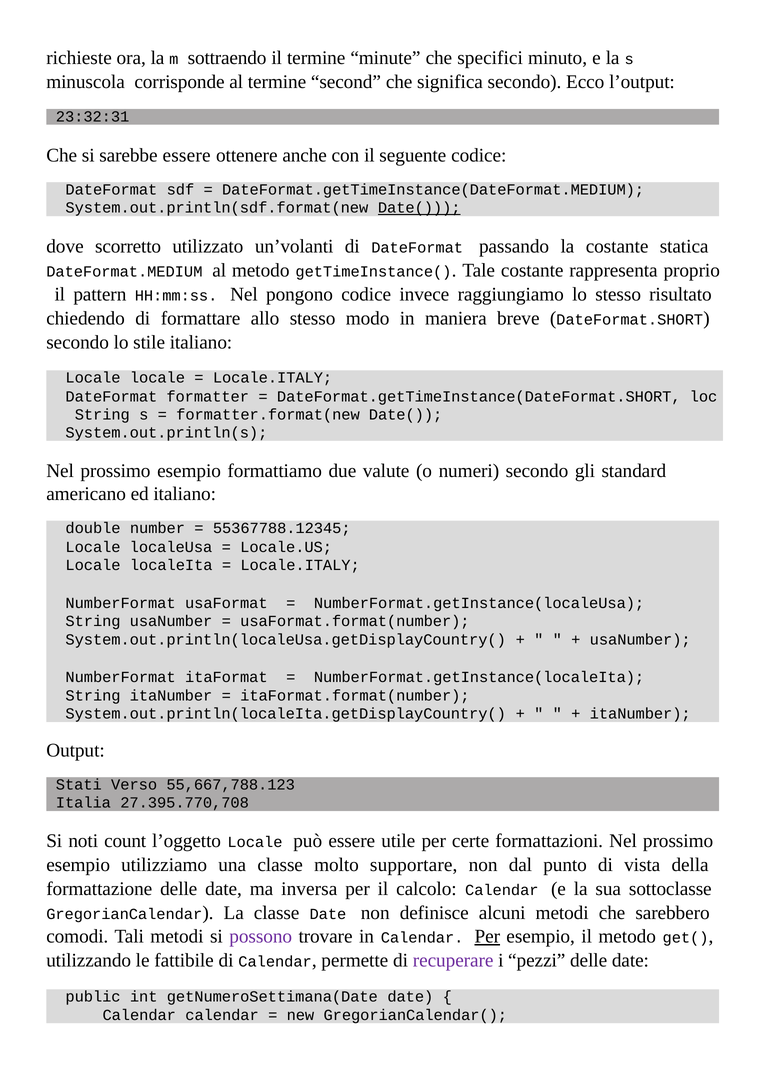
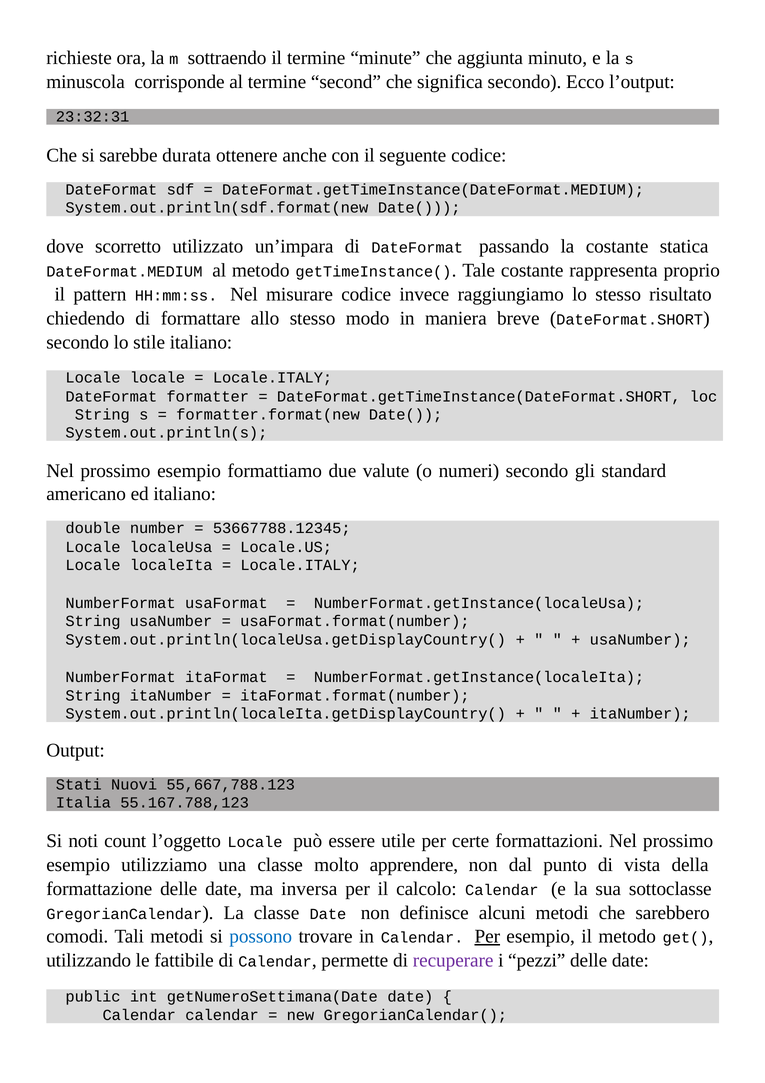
specifici: specifici -> aggiunta
sarebbe essere: essere -> durata
Date( at (419, 208) underline: present -> none
un’volanti: un’volanti -> un’impara
pongono: pongono -> misurare
55367788.12345: 55367788.12345 -> 53667788.12345
Verso: Verso -> Nuovi
27.395.770,708: 27.395.770,708 -> 55.167.788,123
supportare: supportare -> apprendere
possono colour: purple -> blue
